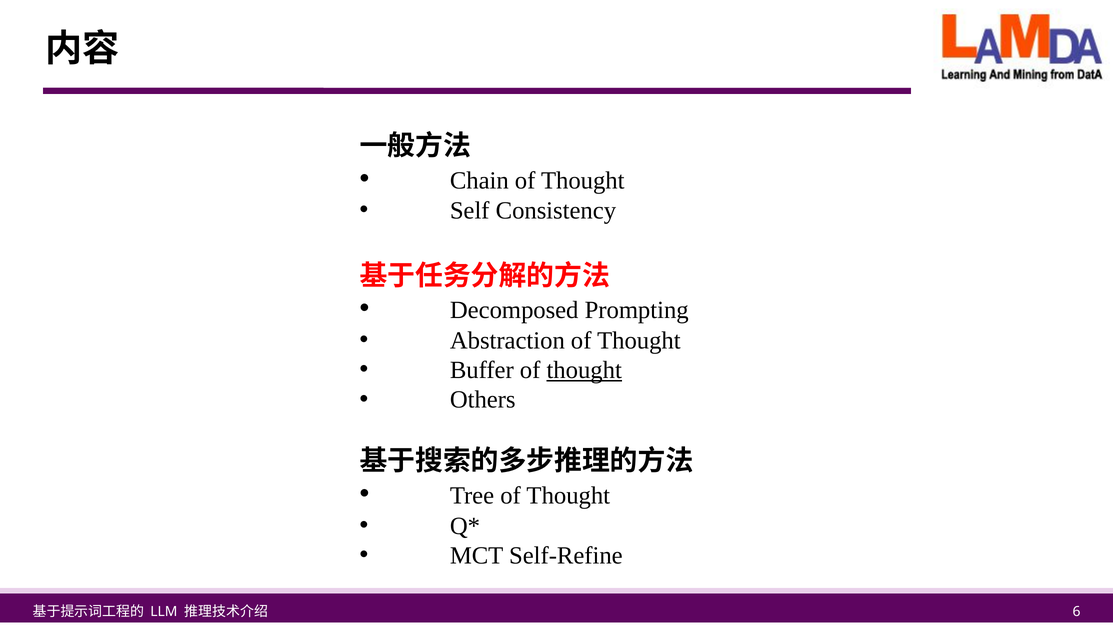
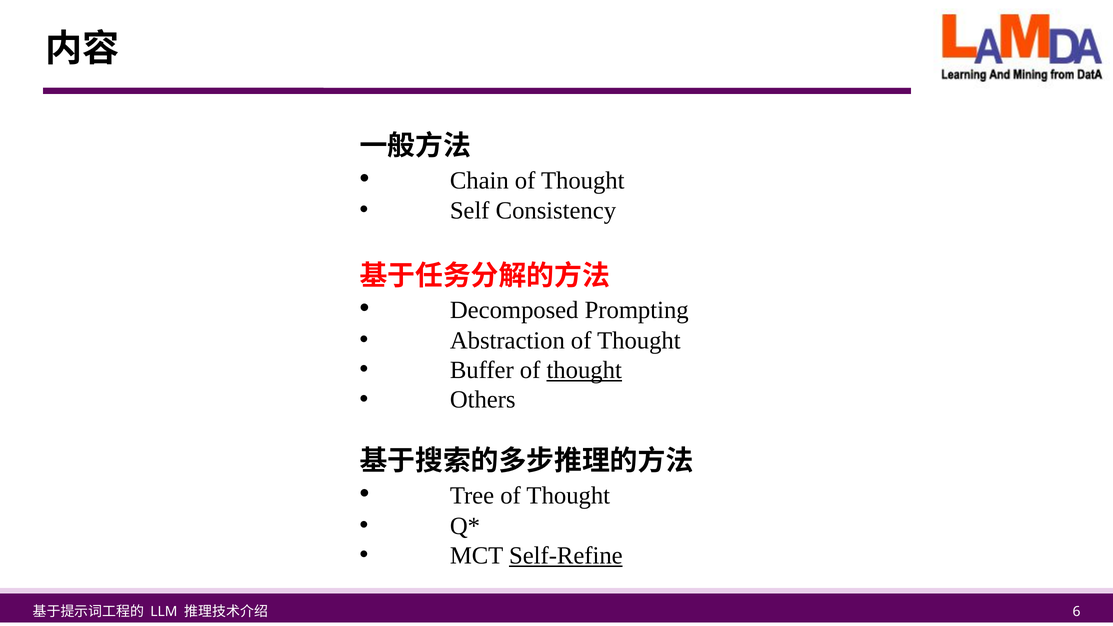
Self-Refine underline: none -> present
